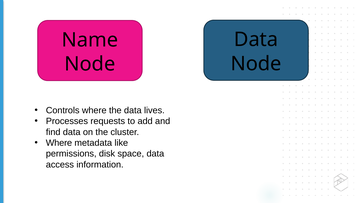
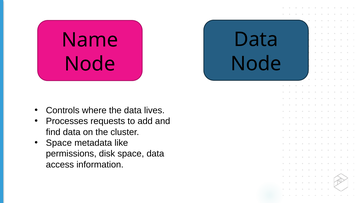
Where at (59, 143): Where -> Space
